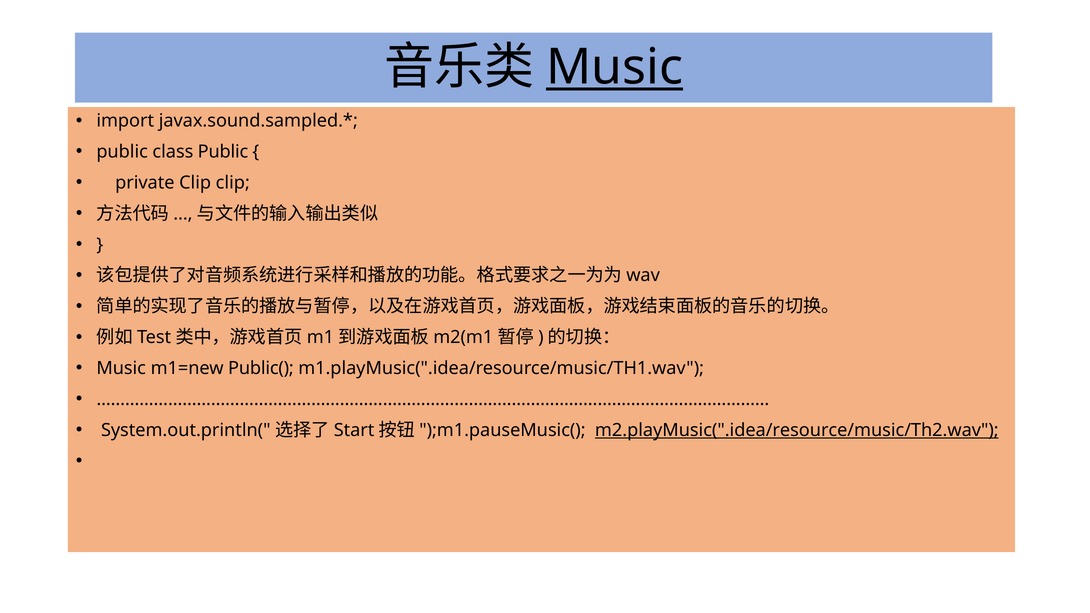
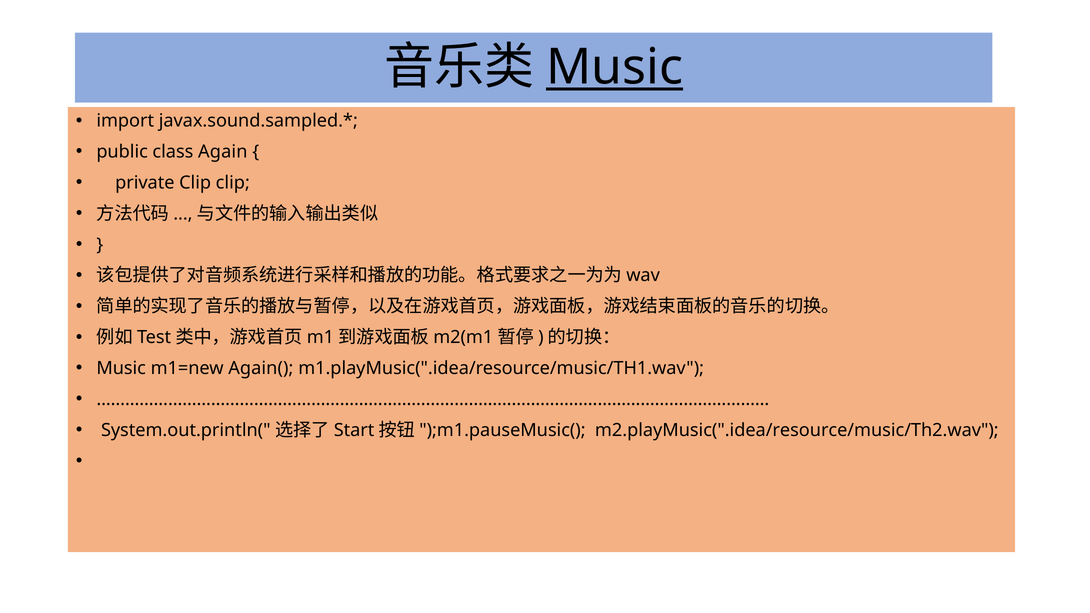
class Public: Public -> Again
Public(: Public( -> Again(
m2.playMusic(".idea/resource/music/Th2.wav underline: present -> none
